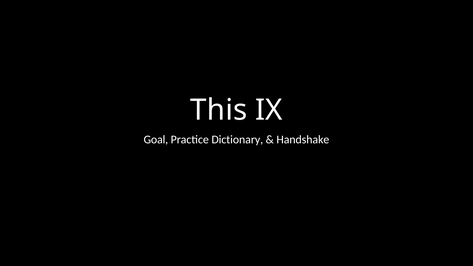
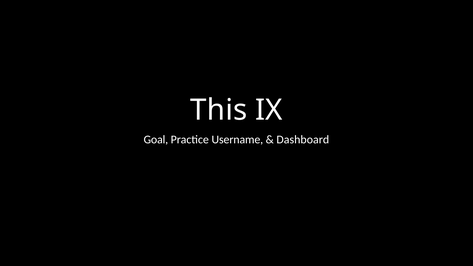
Dictionary: Dictionary -> Username
Handshake: Handshake -> Dashboard
